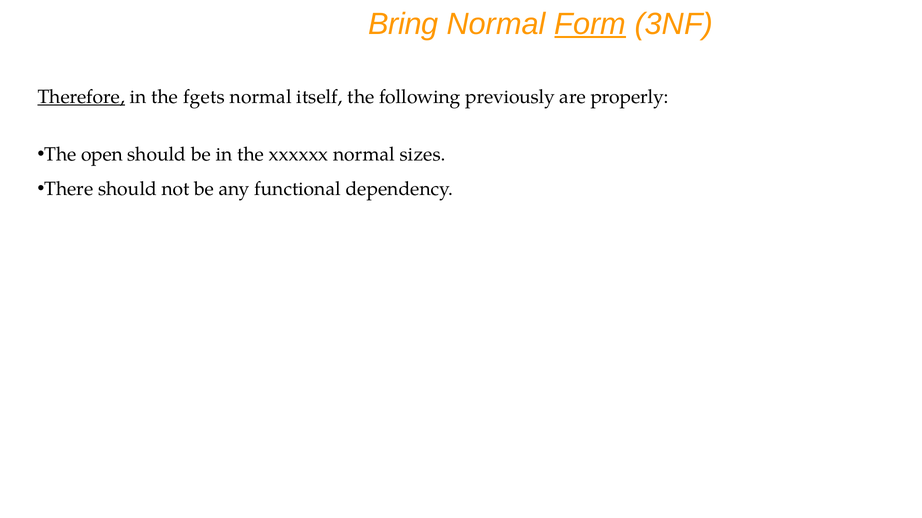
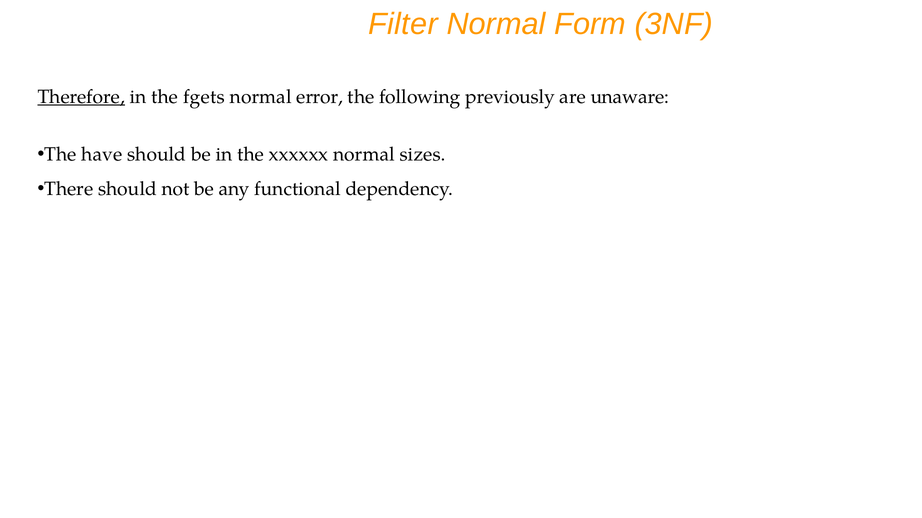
Bring: Bring -> Filter
Form underline: present -> none
itself: itself -> error
properly: properly -> unaware
open: open -> have
